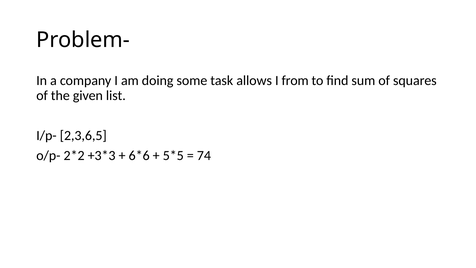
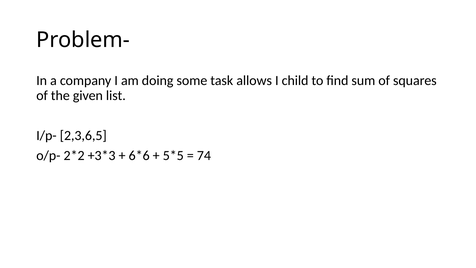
from: from -> child
